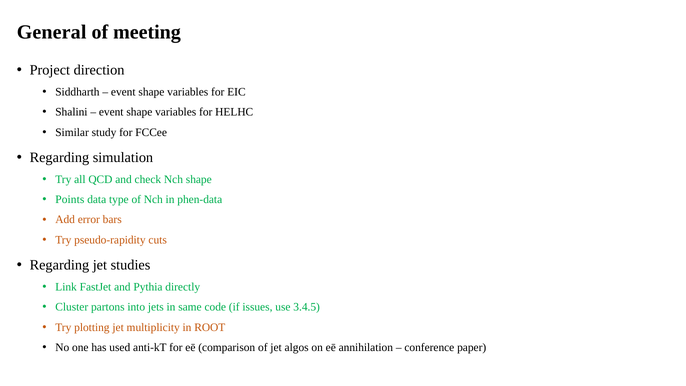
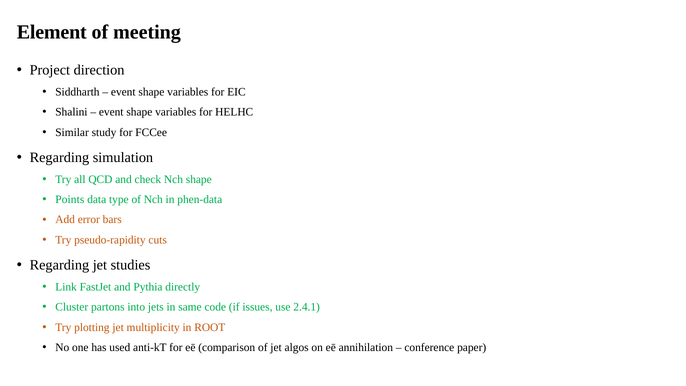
General: General -> Element
3.4.5: 3.4.5 -> 2.4.1
